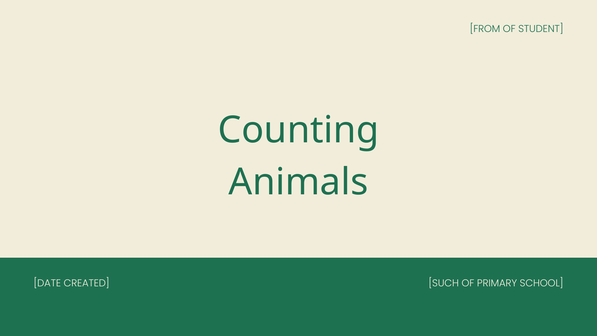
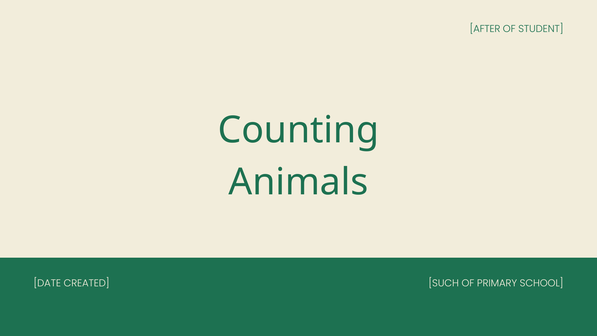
FROM: FROM -> AFTER
